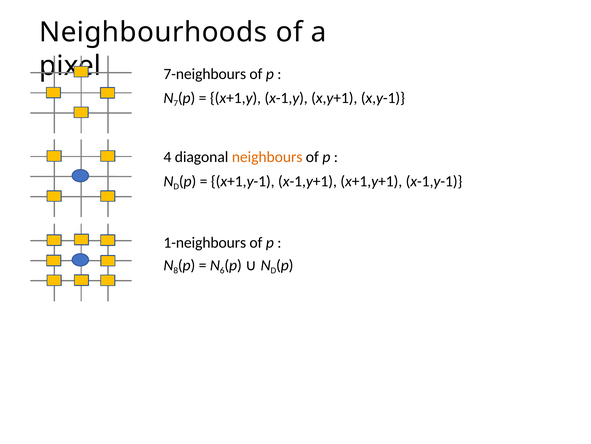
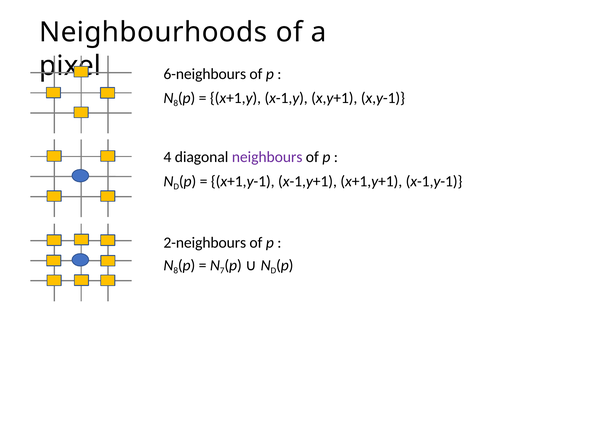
7-neighbours: 7-neighbours -> 6-neighbours
7 at (176, 103): 7 -> 8
neighbours colour: orange -> purple
1-neighbours: 1-neighbours -> 2-neighbours
6: 6 -> 7
